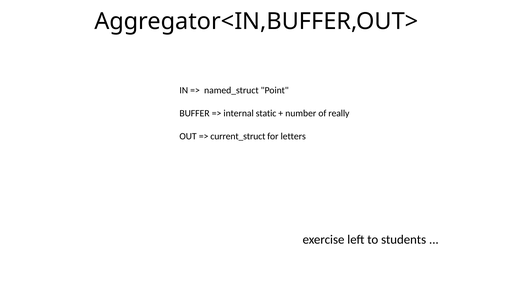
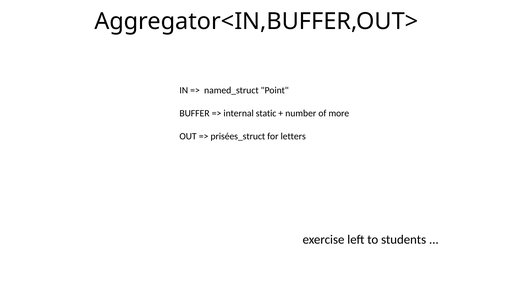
really: really -> more
current_struct: current_struct -> prisées_struct
